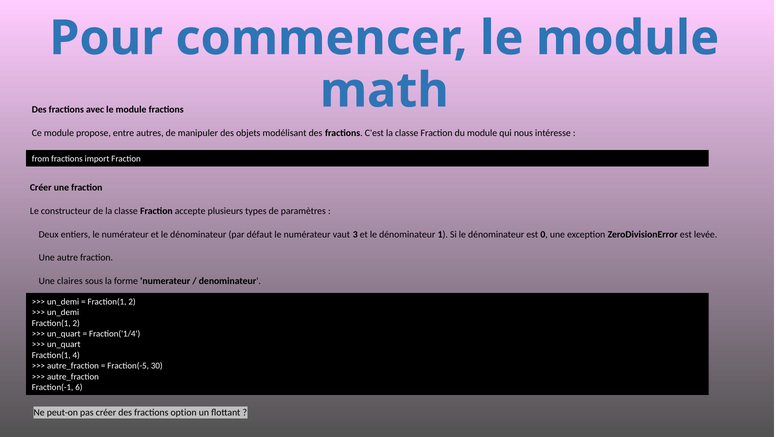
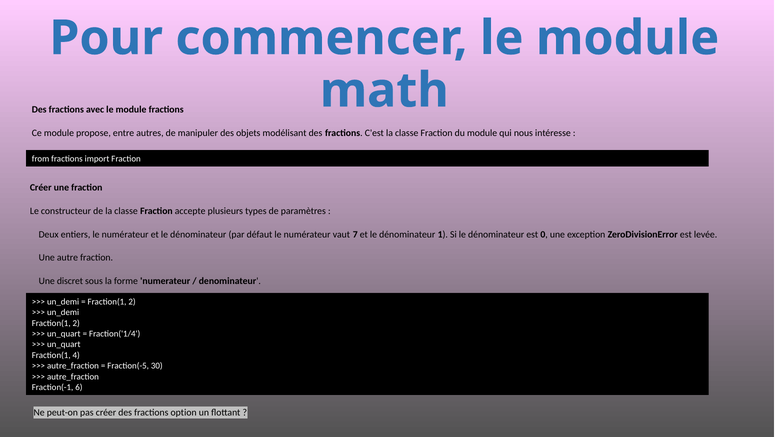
3: 3 -> 7
claires: claires -> discret
